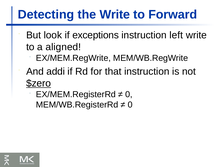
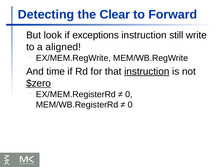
the Write: Write -> Clear
left: left -> still
addi: addi -> time
instruction at (147, 72) underline: none -> present
